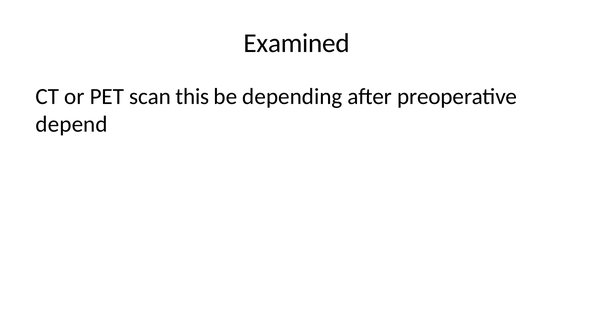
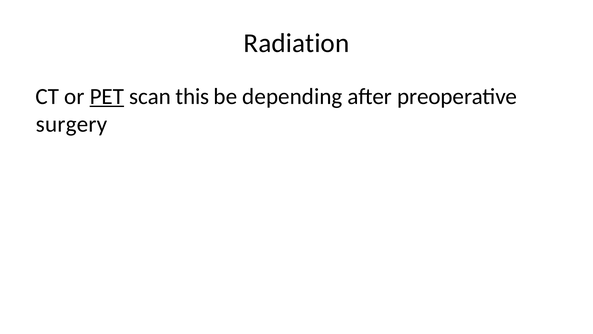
Examined: Examined -> Radiation
PET underline: none -> present
depend: depend -> surgery
